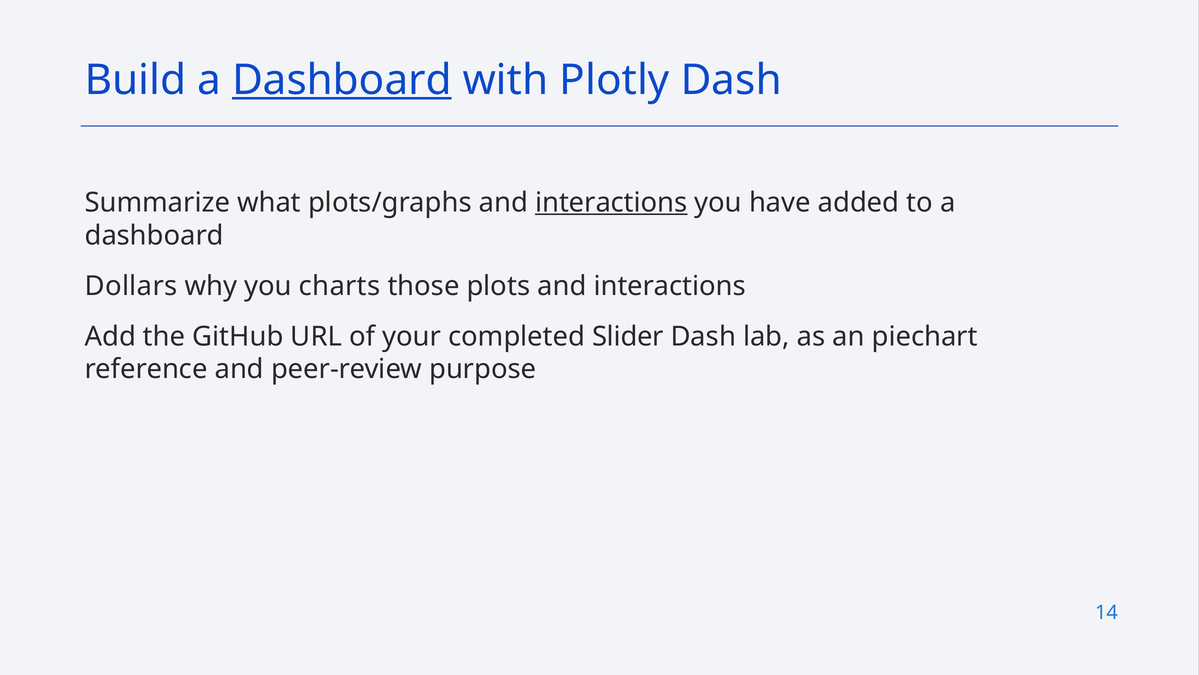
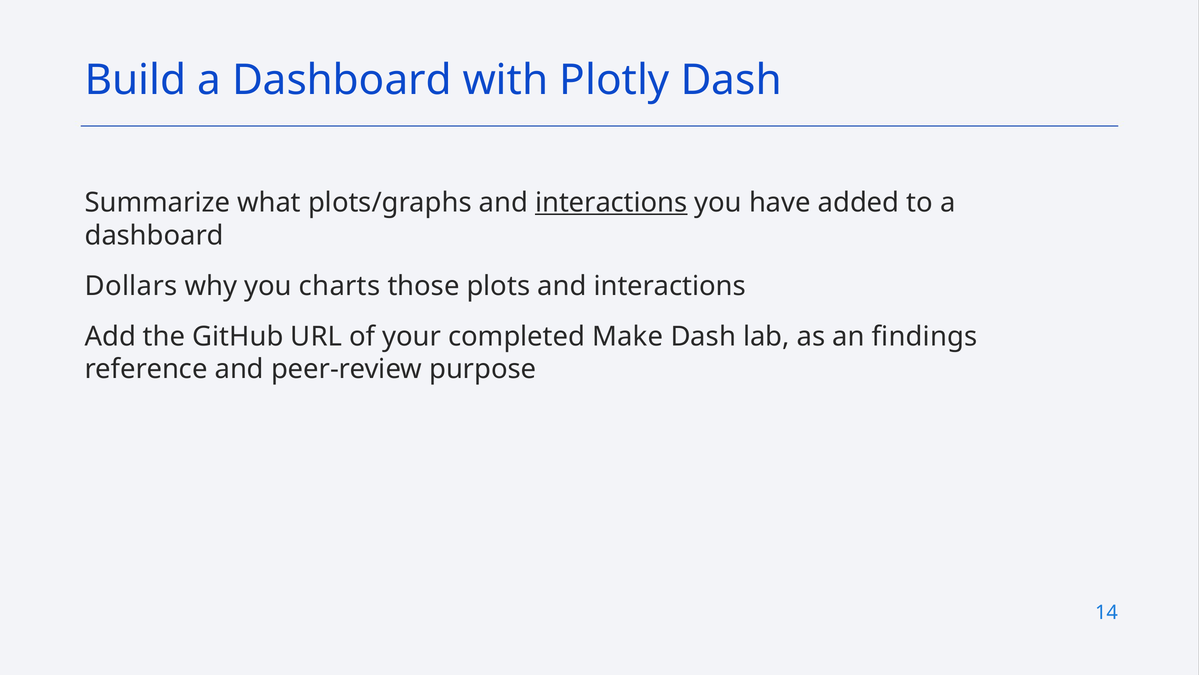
Dashboard at (342, 80) underline: present -> none
Slider: Slider -> Make
piechart: piechart -> findings
